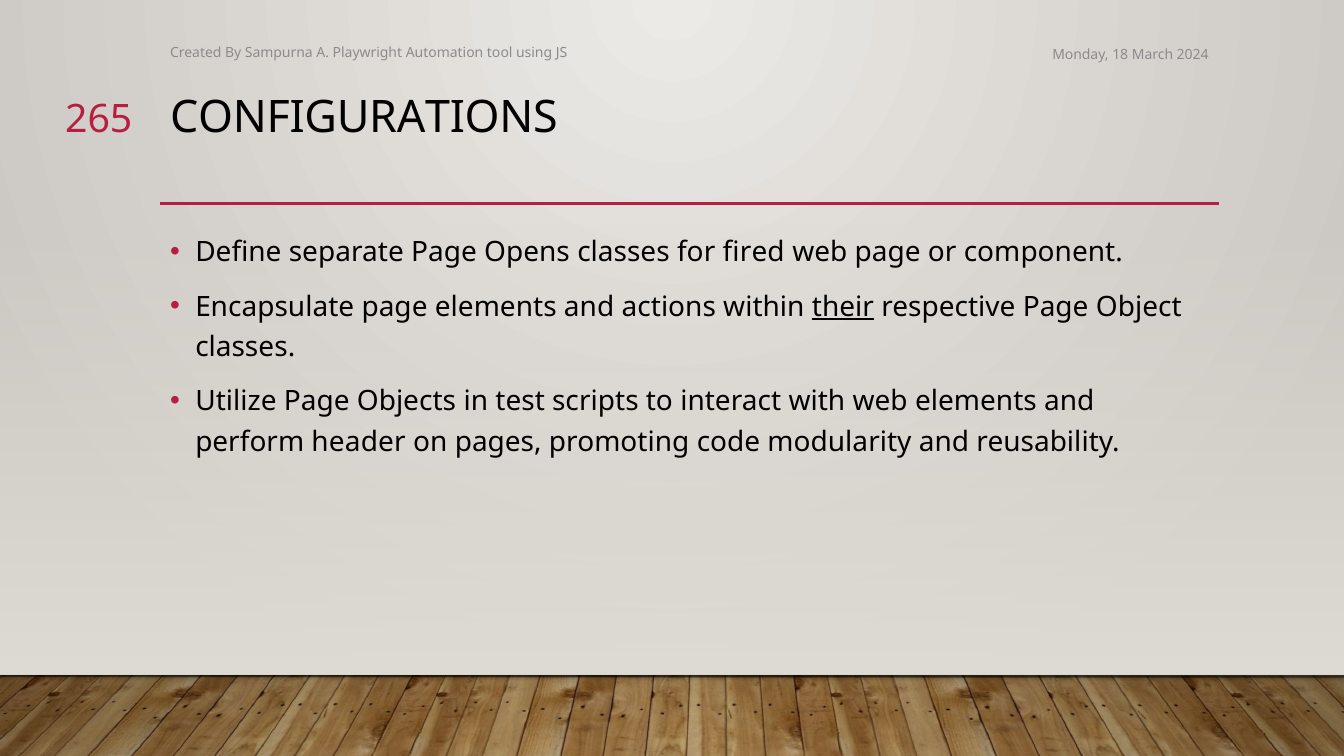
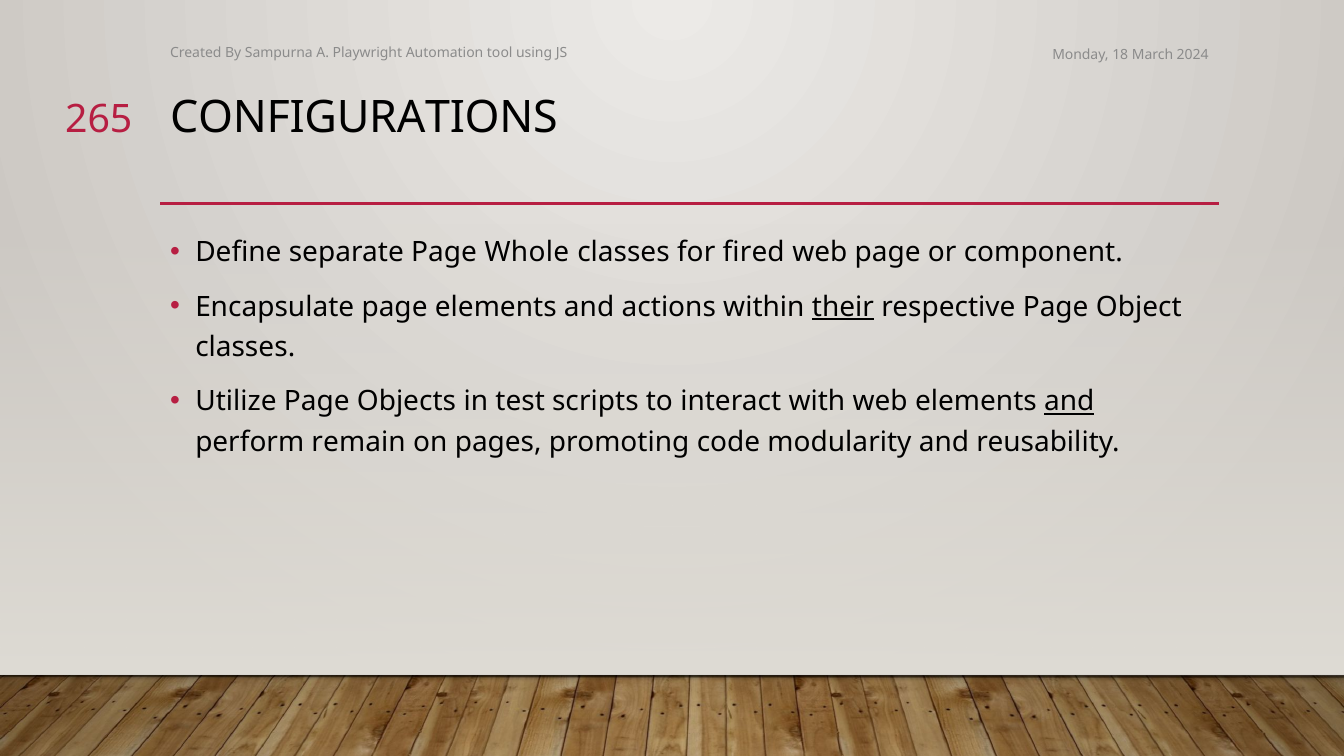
Opens: Opens -> Whole
and at (1069, 402) underline: none -> present
header: header -> remain
